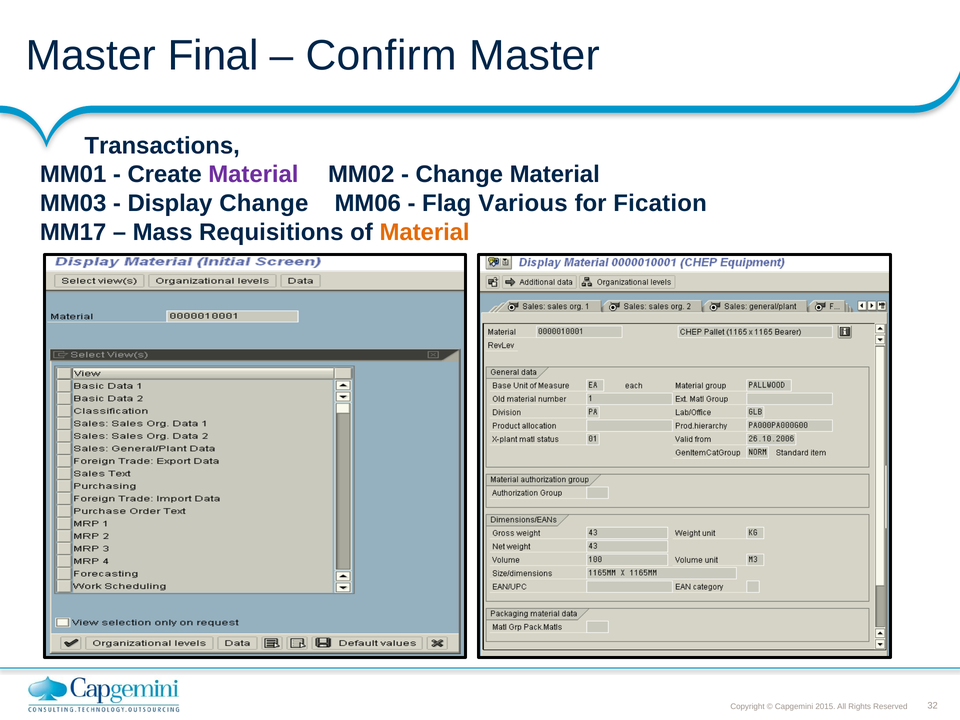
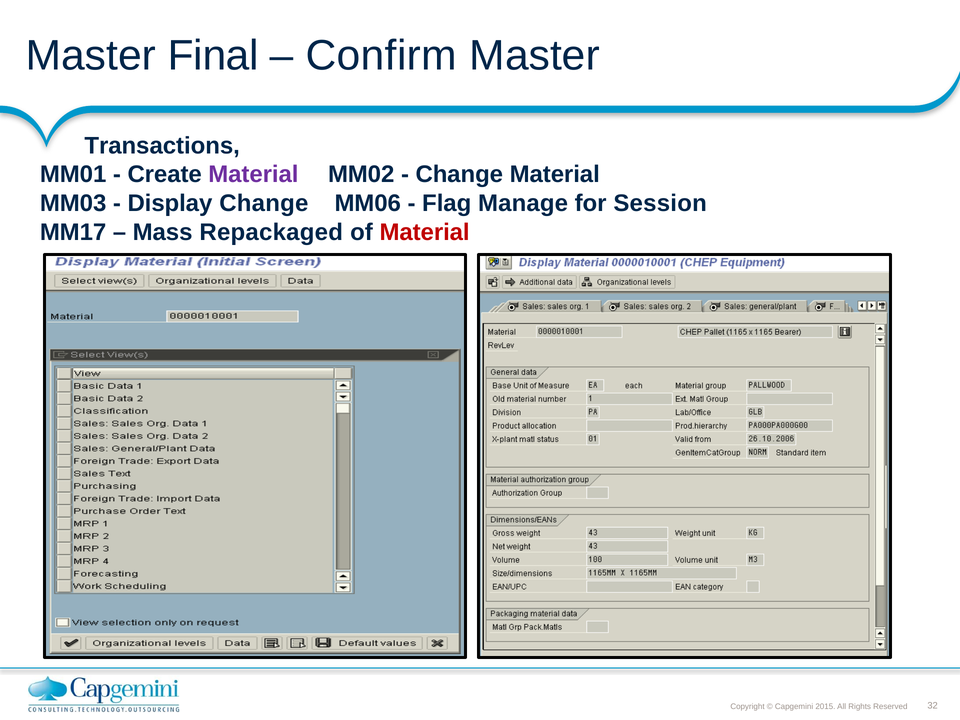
Various: Various -> Manage
Fication: Fication -> Session
Requisitions: Requisitions -> Repackaged
Material at (425, 232) colour: orange -> red
